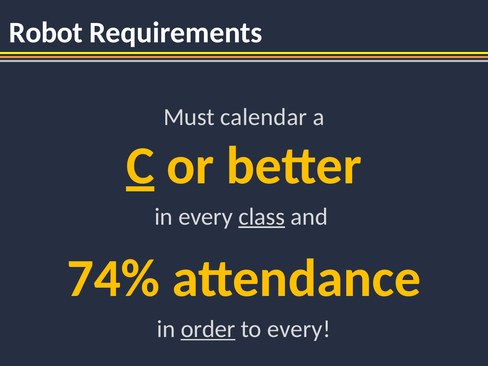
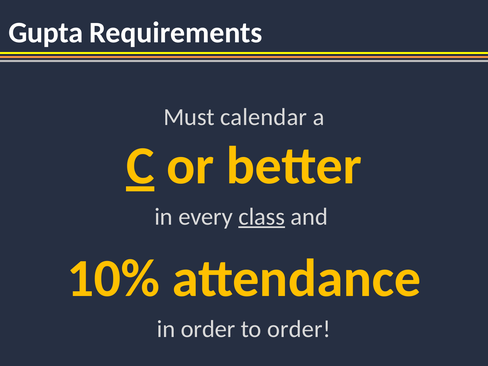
Robot: Robot -> Gupta
74%: 74% -> 10%
order at (208, 329) underline: present -> none
to every: every -> order
